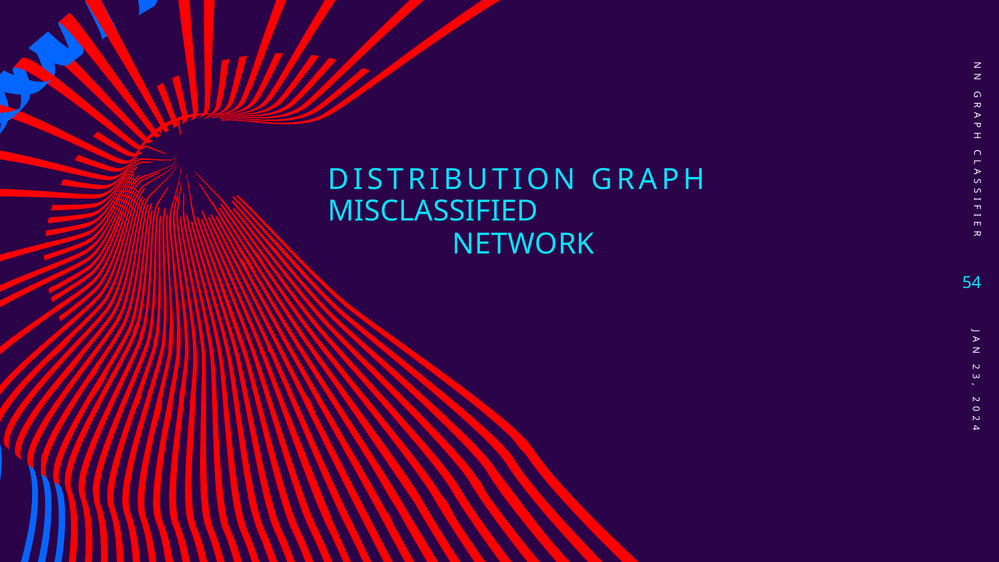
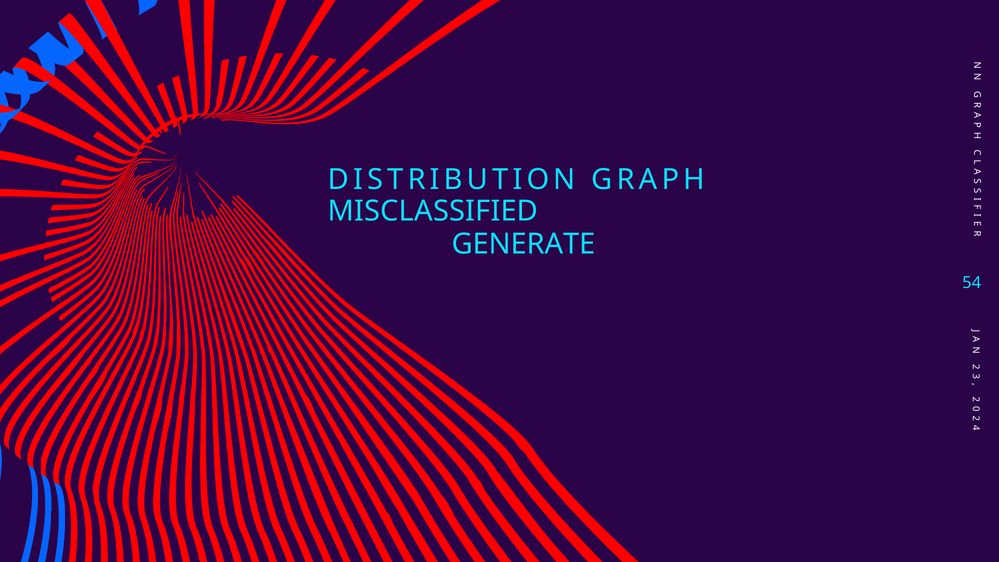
NETWORK: NETWORK -> GENERATE
